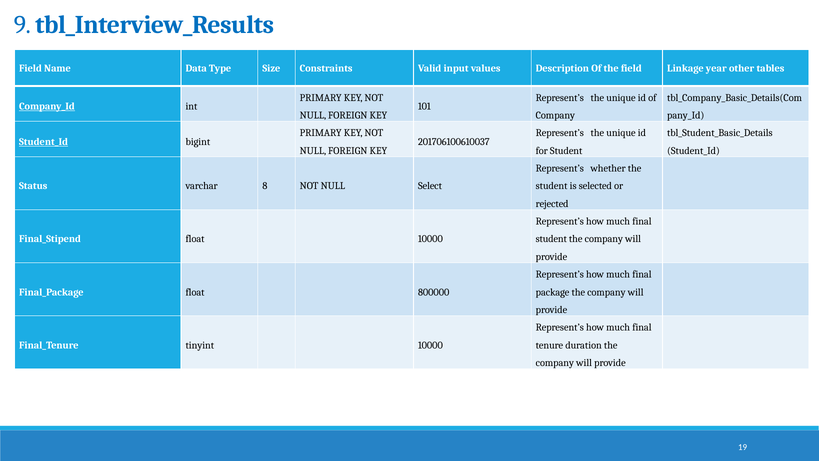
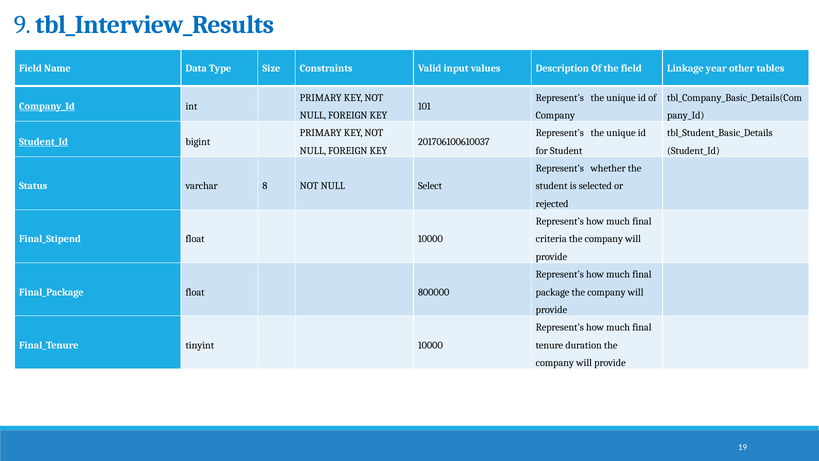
student at (551, 239): student -> criteria
